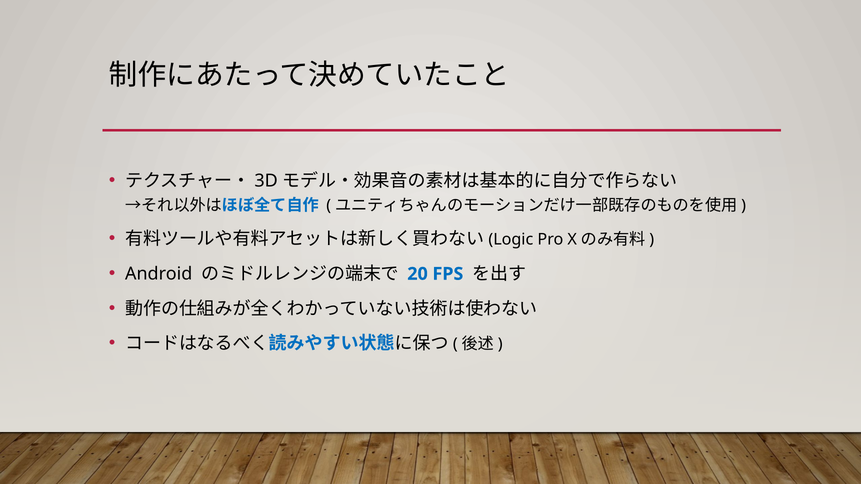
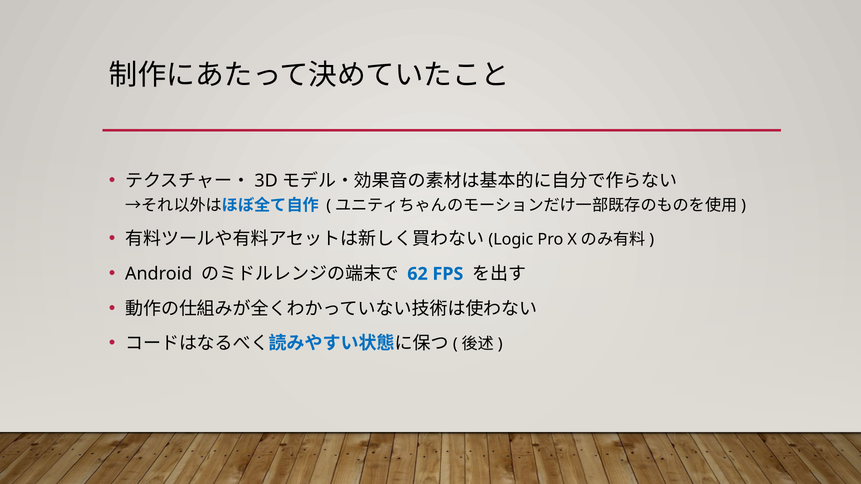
20: 20 -> 62
